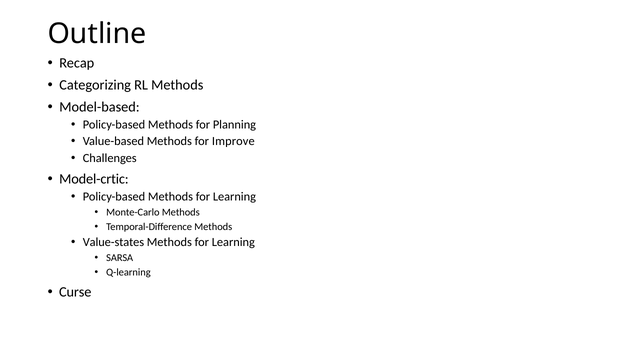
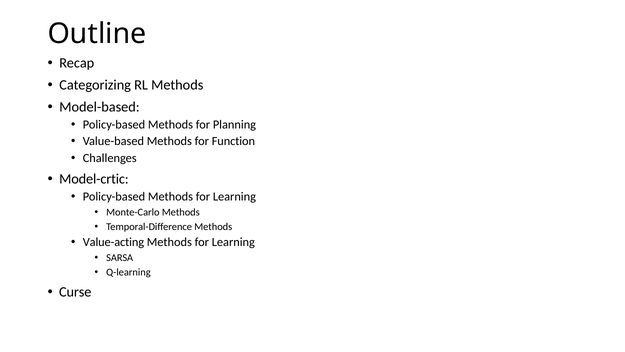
Improve: Improve -> Function
Value-states: Value-states -> Value-acting
